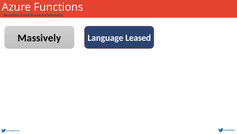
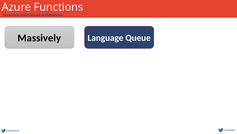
Leased: Leased -> Queue
